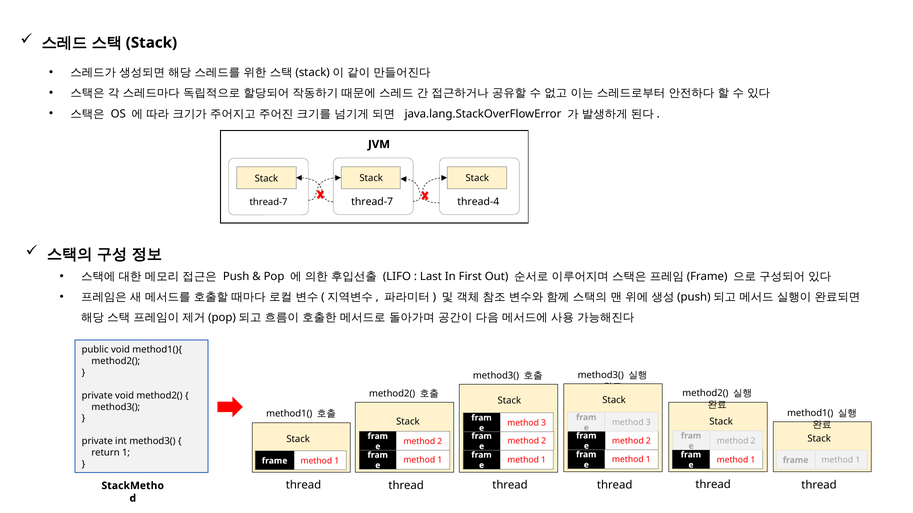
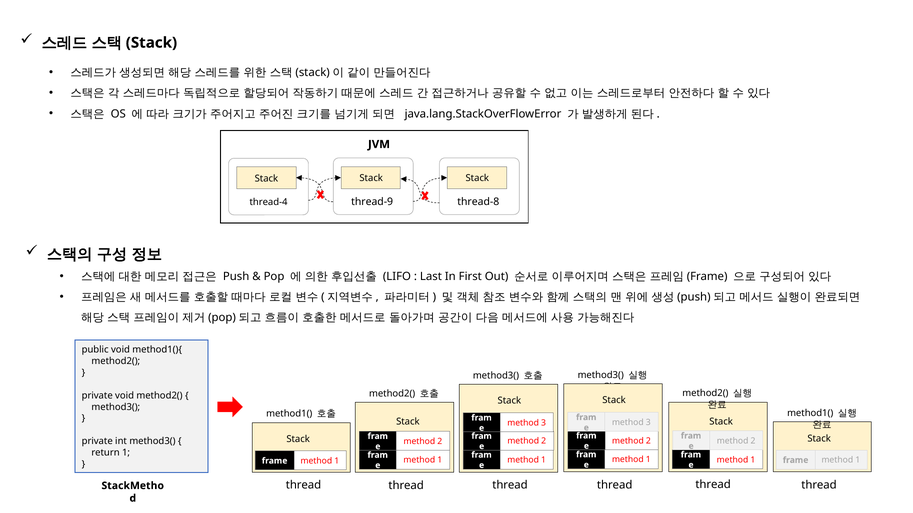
thread-7 at (372, 202): thread-7 -> thread-9
thread-4: thread-4 -> thread-8
thread-7 at (269, 203): thread-7 -> thread-4
